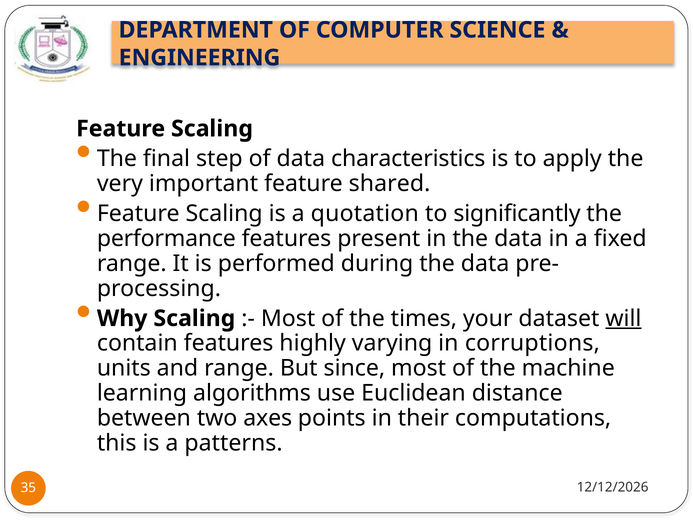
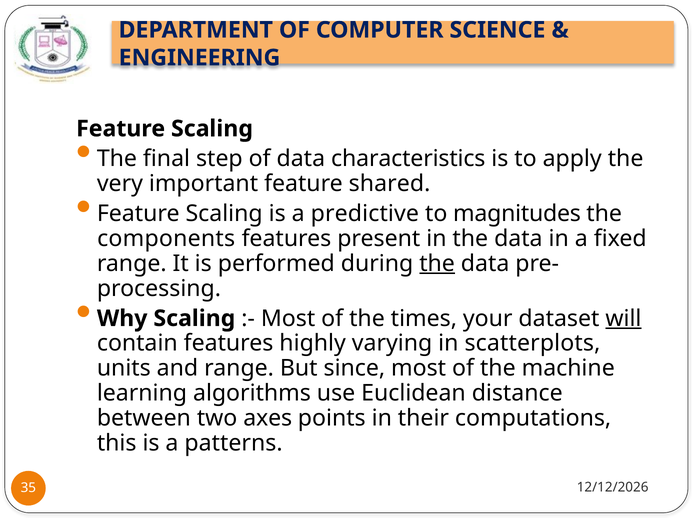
quotation: quotation -> predictive
significantly: significantly -> magnitudes
performance: performance -> components
the at (437, 263) underline: none -> present
corruptions: corruptions -> scatterplots
